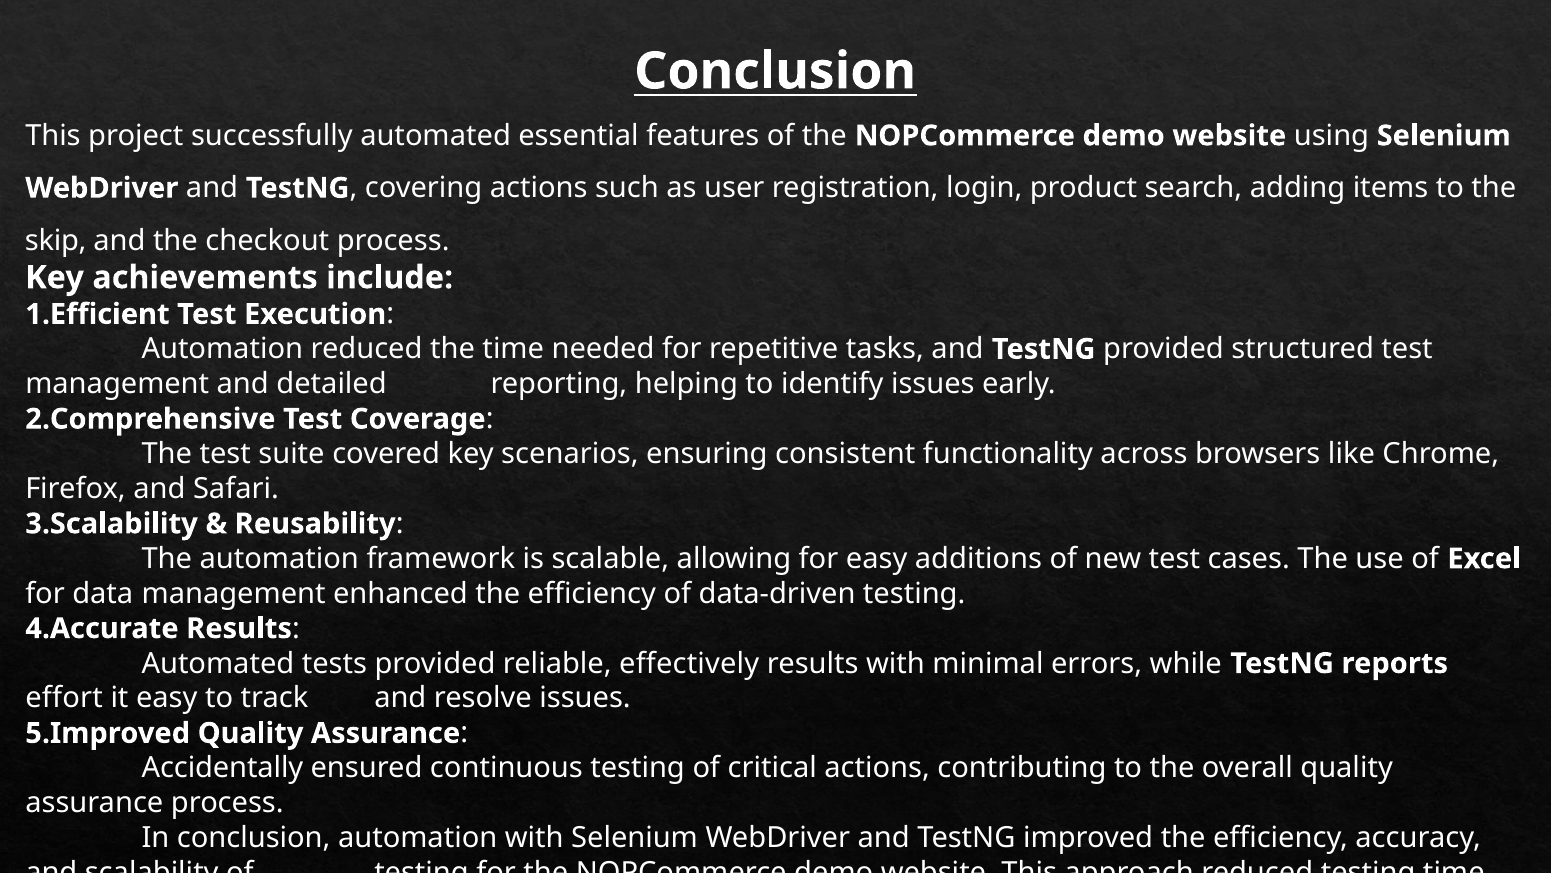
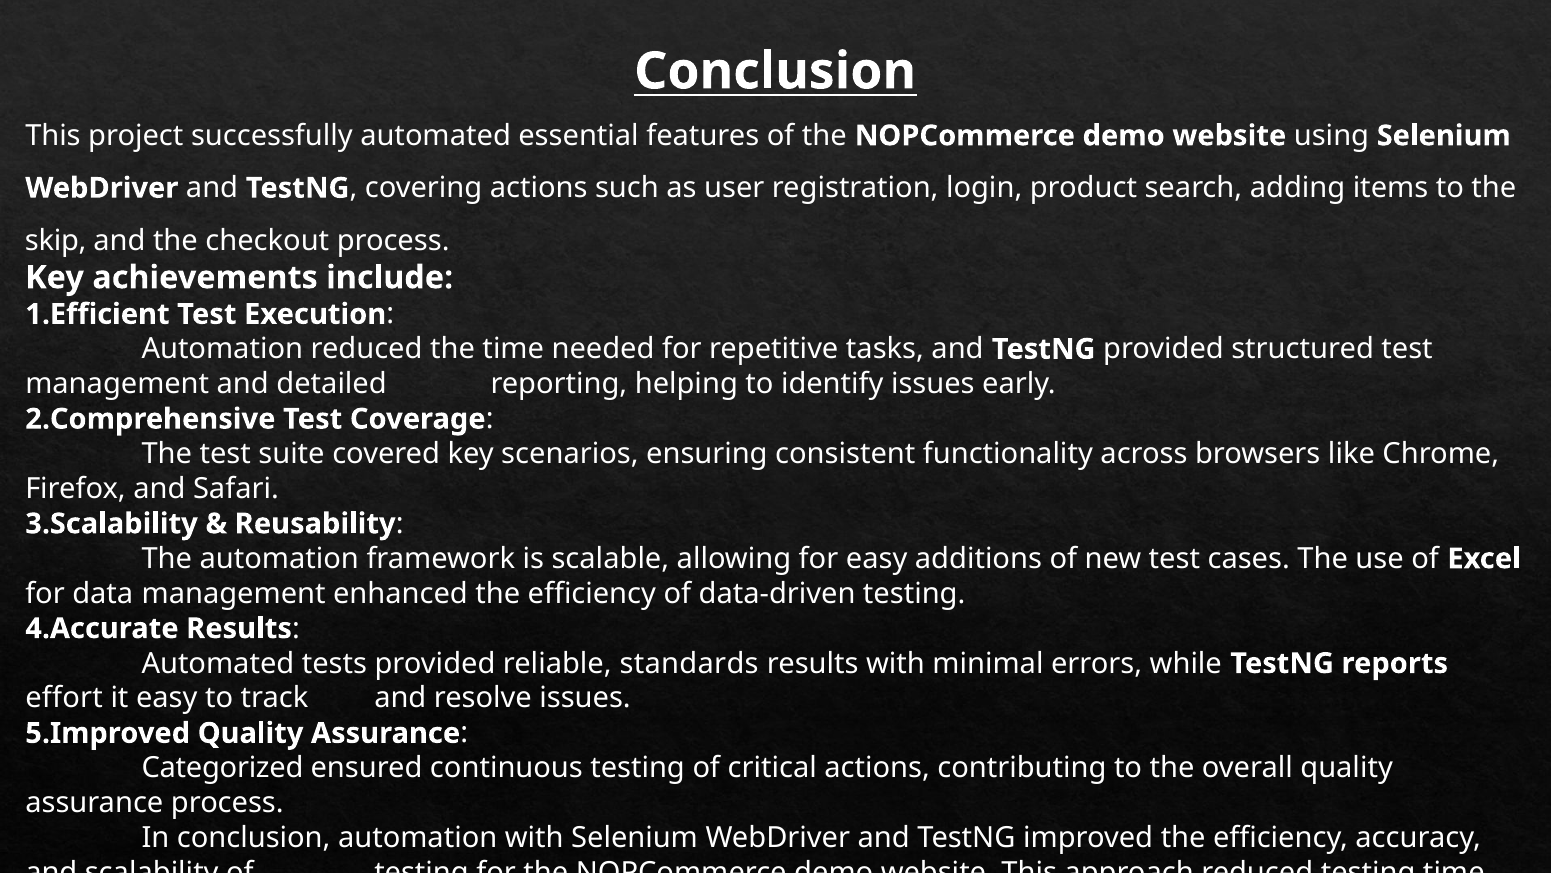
reliable effectively: effectively -> standards
Accidentally: Accidentally -> Categorized
